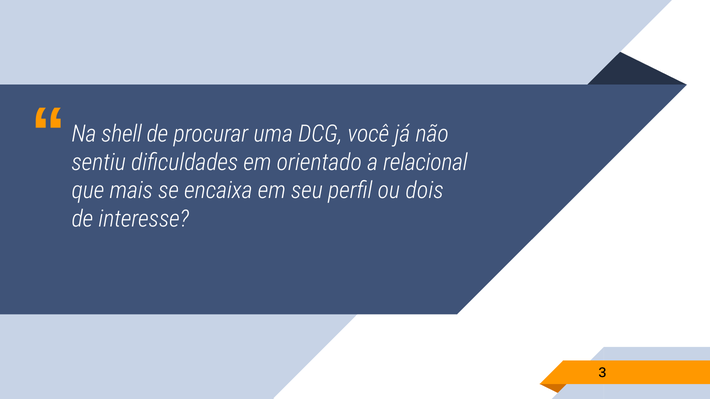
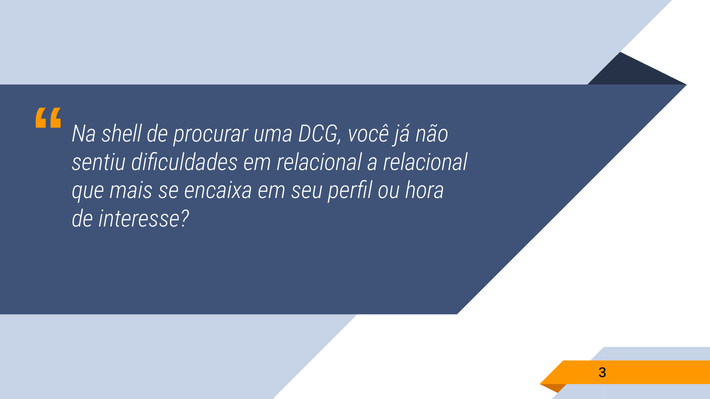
em orientado: orientado -> relacional
dois: dois -> hora
